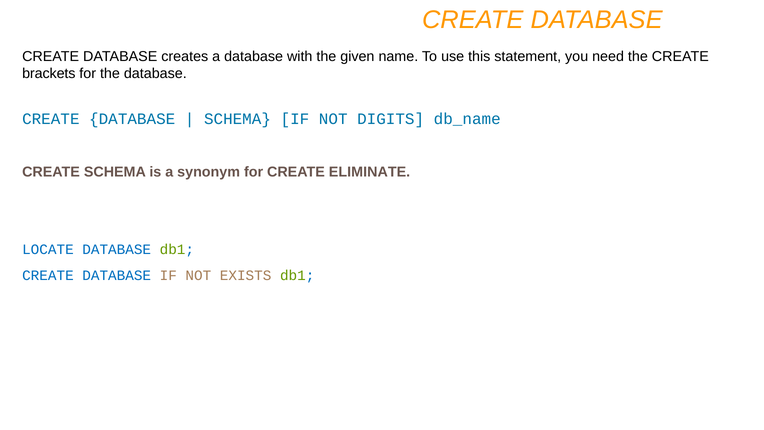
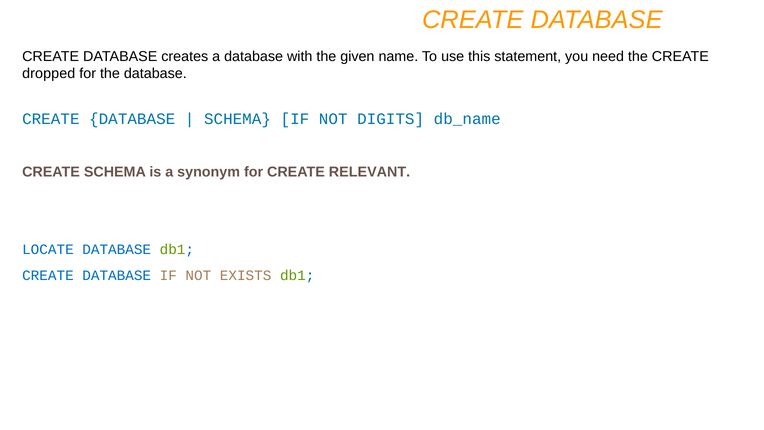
brackets: brackets -> dropped
ELIMINATE: ELIMINATE -> RELEVANT
